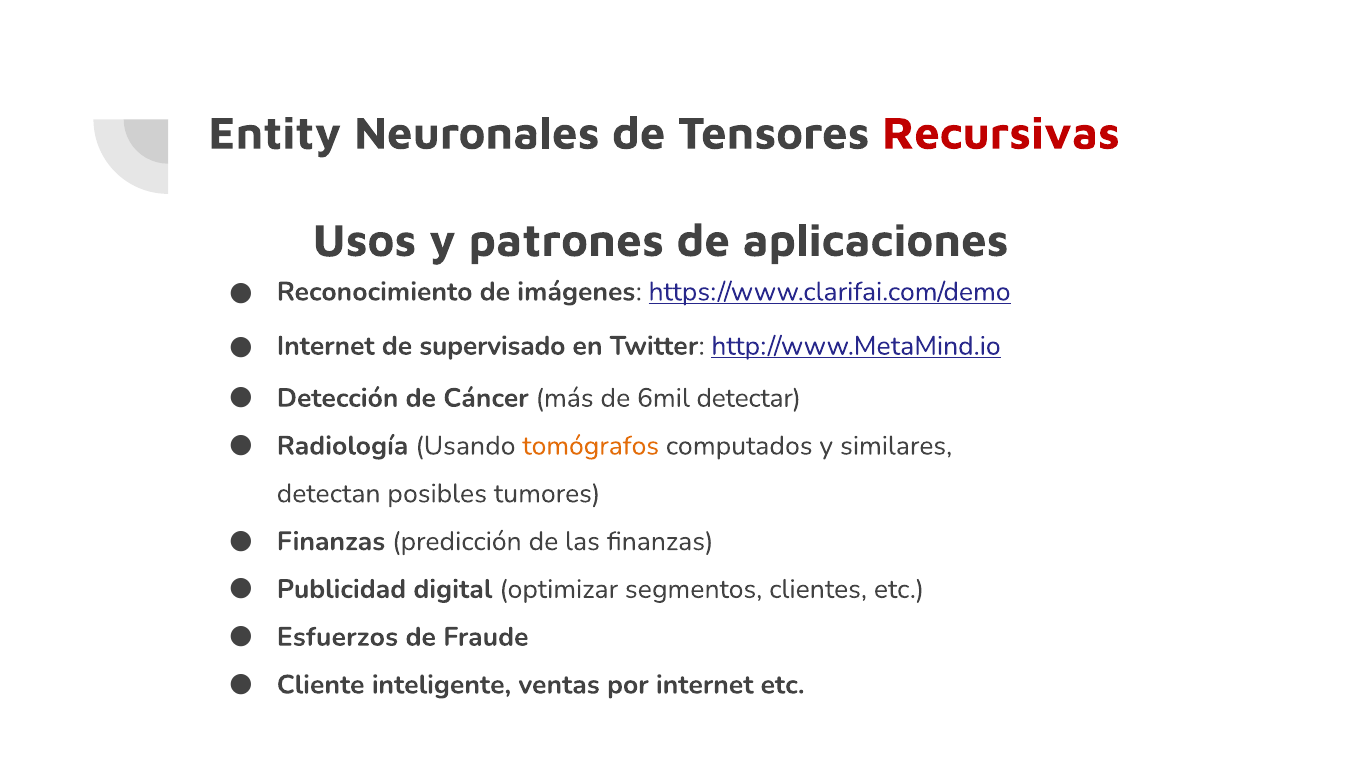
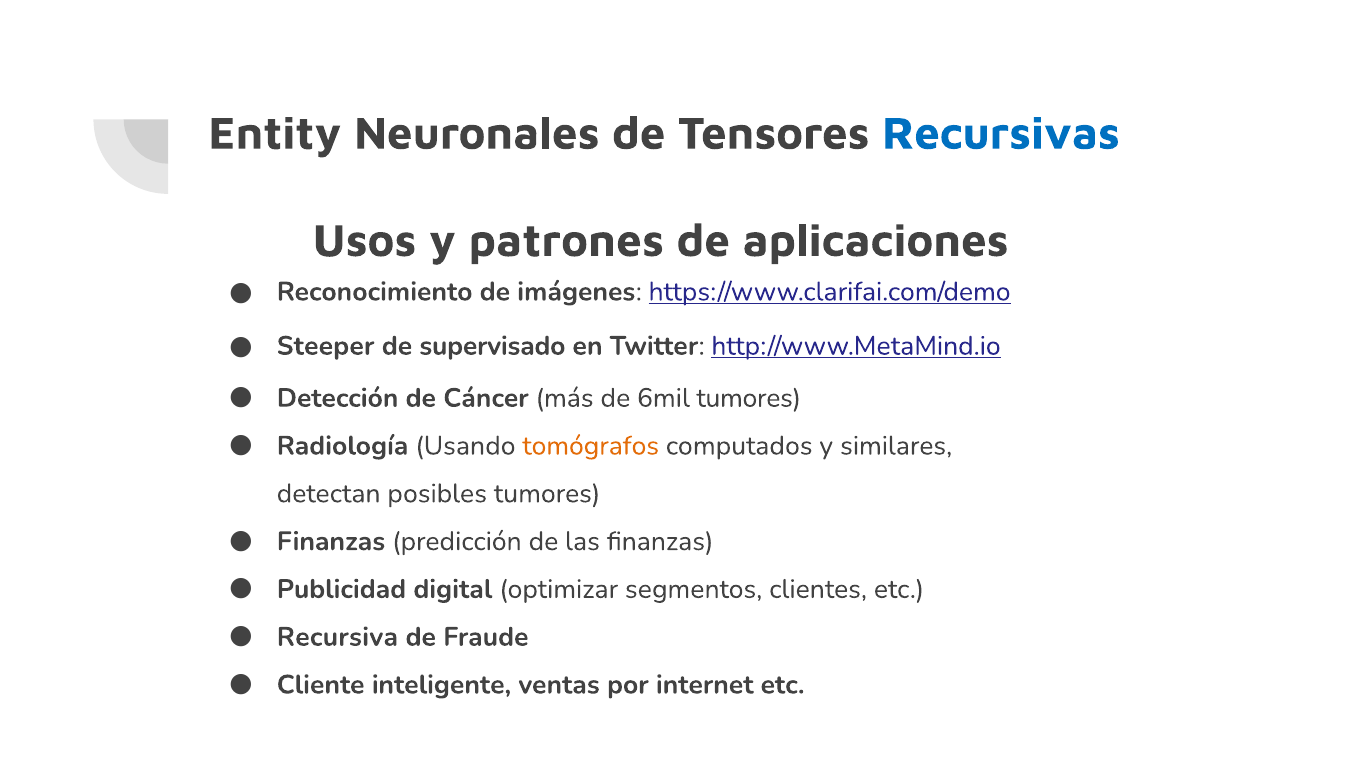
Recursivas colour: red -> blue
Internet at (326, 346): Internet -> Steeper
6mil detectar: detectar -> tumores
Esfuerzos: Esfuerzos -> Recursiva
